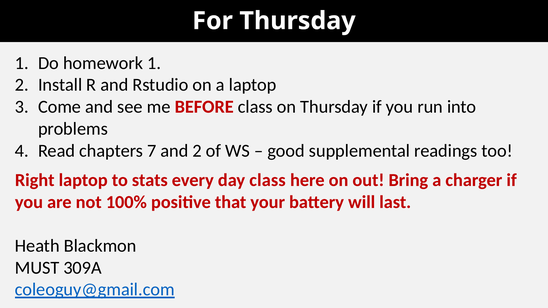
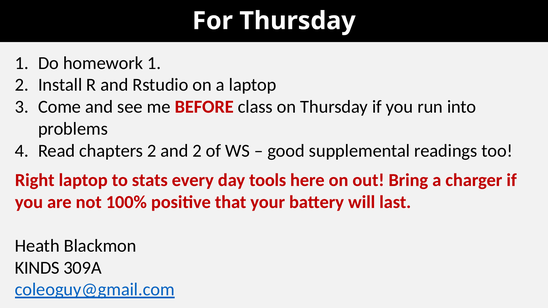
chapters 7: 7 -> 2
day class: class -> tools
MUST: MUST -> KINDS
